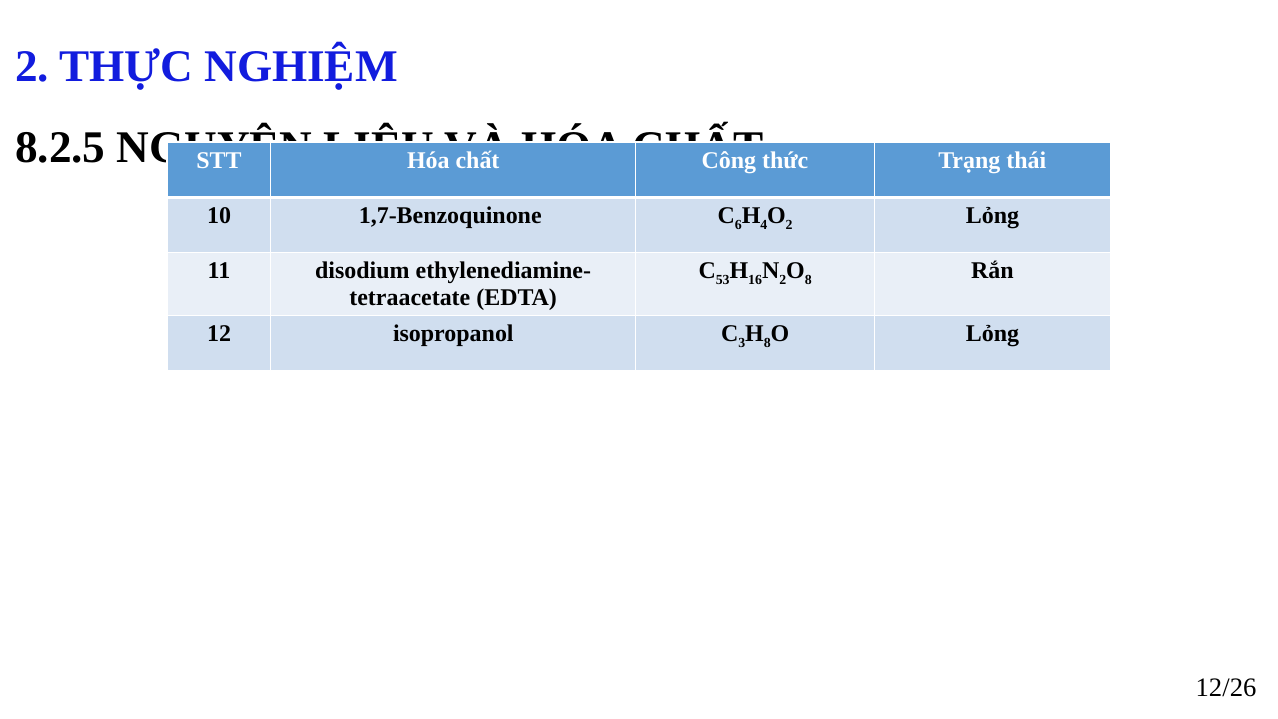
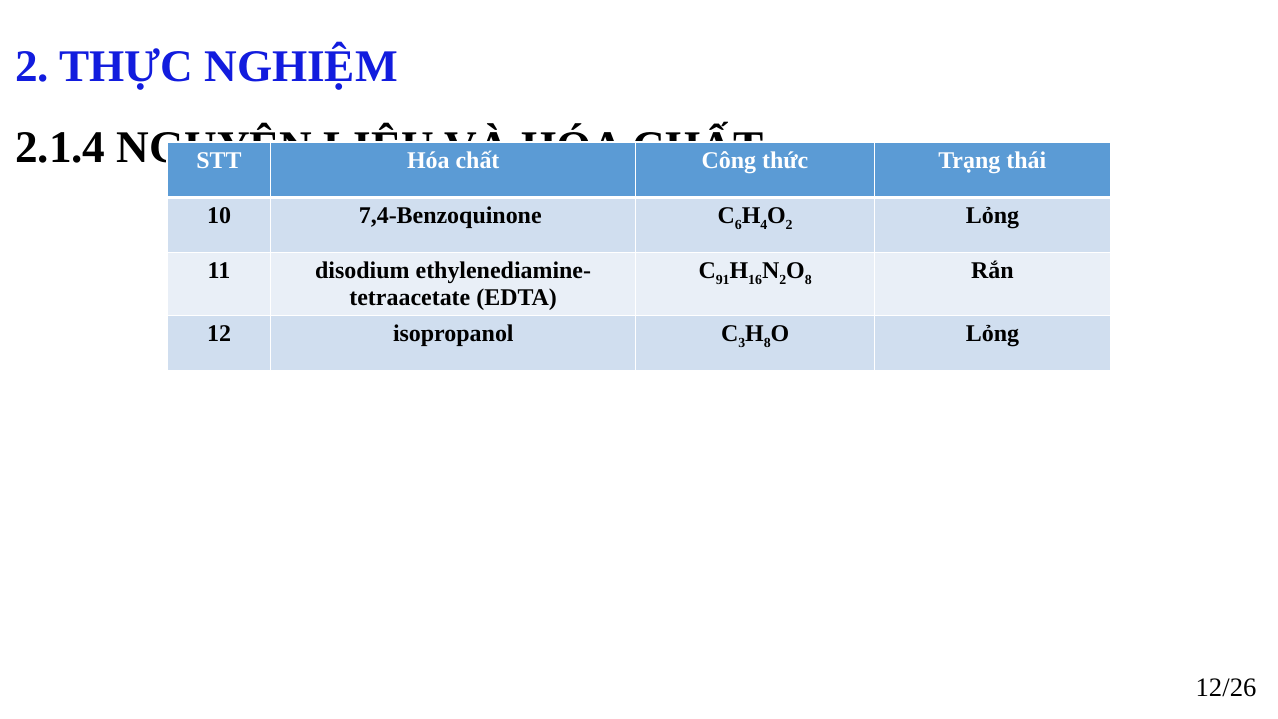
8.2.5: 8.2.5 -> 2.1.4
1,7-Benzoquinone: 1,7-Benzoquinone -> 7,4-Benzoquinone
53: 53 -> 91
